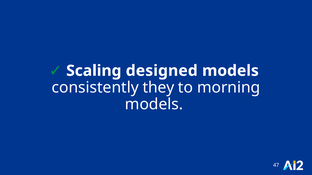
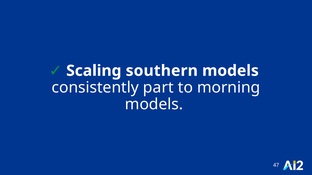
designed: designed -> southern
they: they -> part
